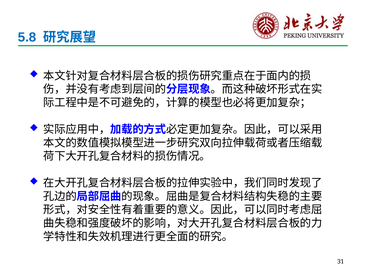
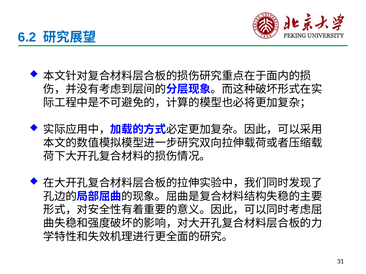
5.8: 5.8 -> 6.2
